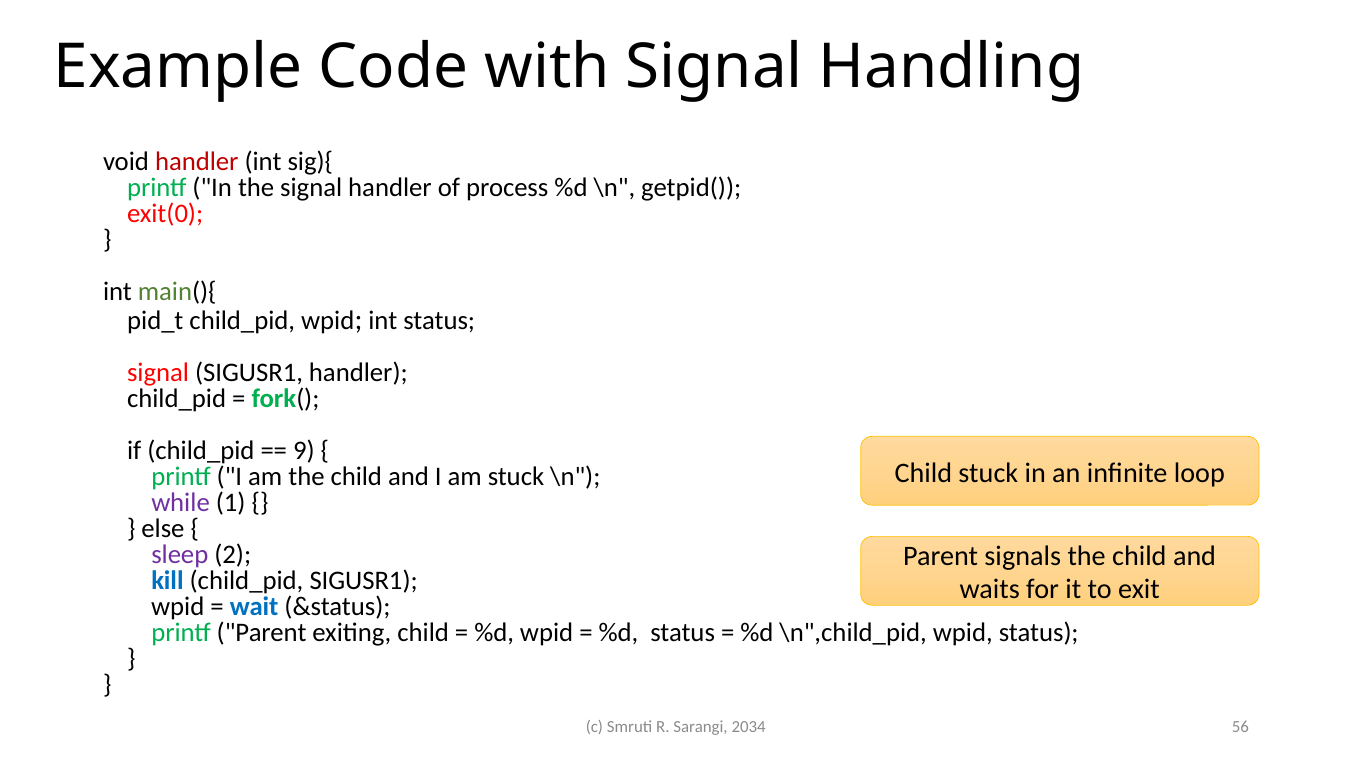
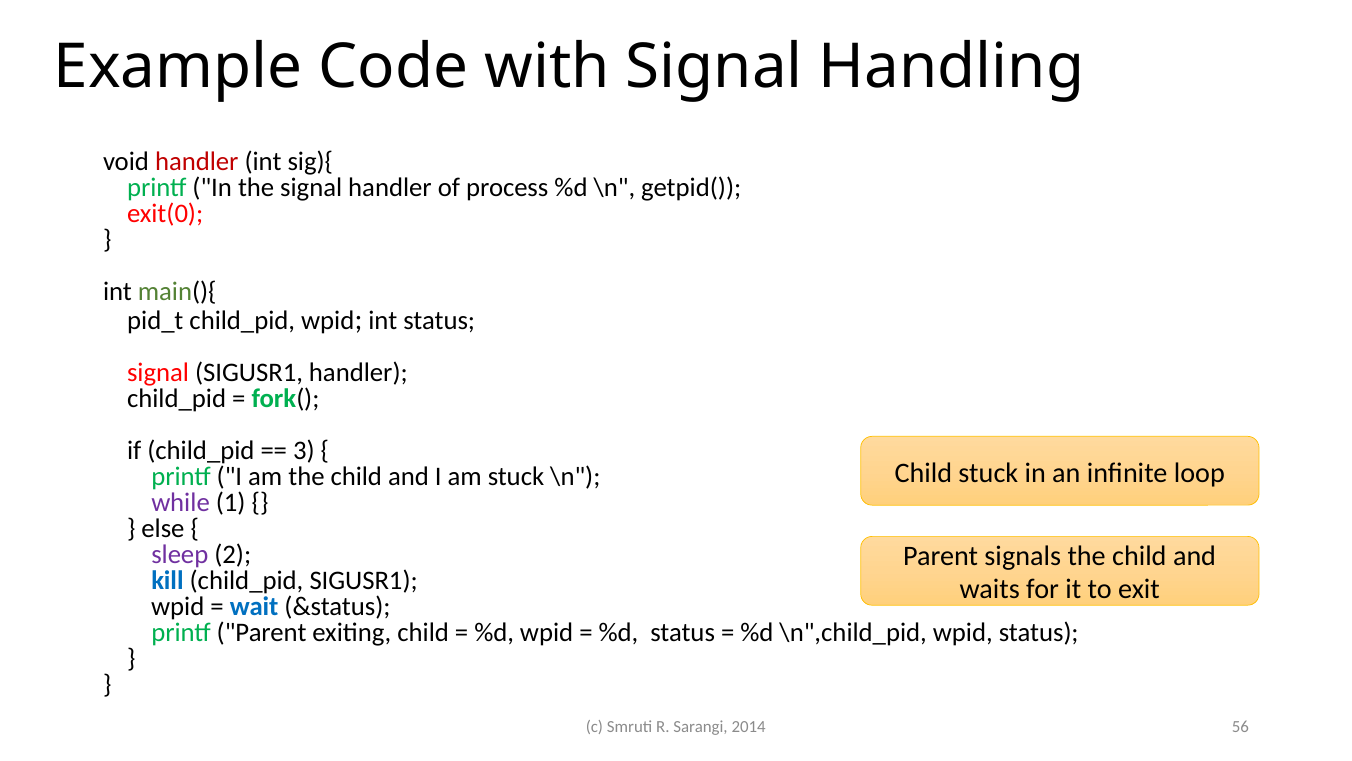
9: 9 -> 3
2034: 2034 -> 2014
